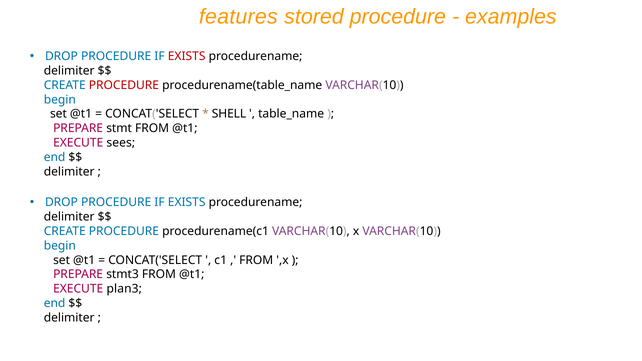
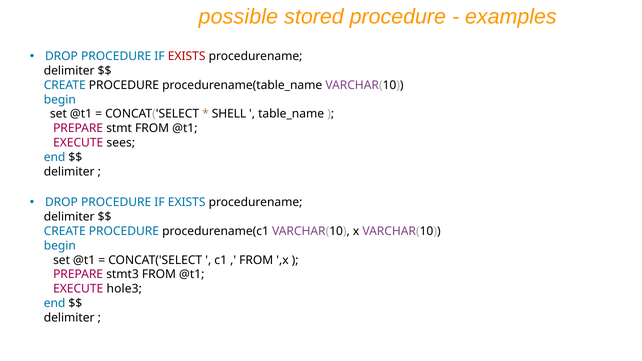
features: features -> possible
PROCEDURE at (124, 85) colour: red -> black
plan3: plan3 -> hole3
